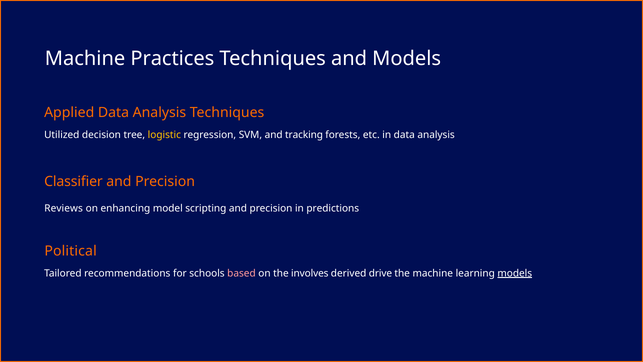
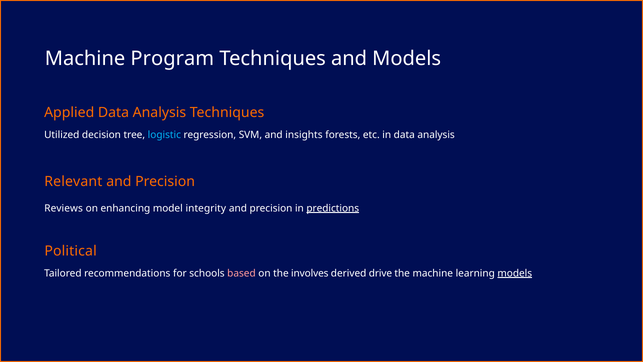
Practices: Practices -> Program
logistic colour: yellow -> light blue
tracking: tracking -> insights
Classifier: Classifier -> Relevant
scripting: scripting -> integrity
predictions underline: none -> present
